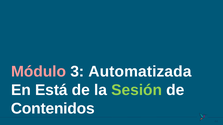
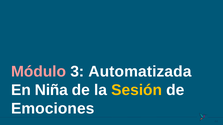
Está: Está -> Niña
Sesión colour: light green -> yellow
Contenidos: Contenidos -> Emociones
